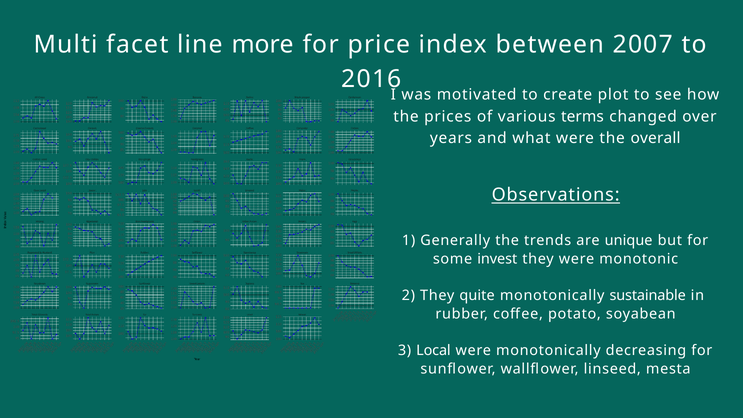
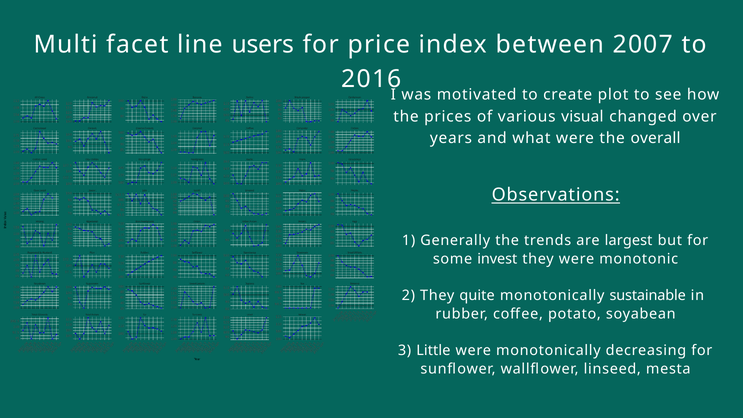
more: more -> users
terms: terms -> visual
unique: unique -> largest
Local: Local -> Little
